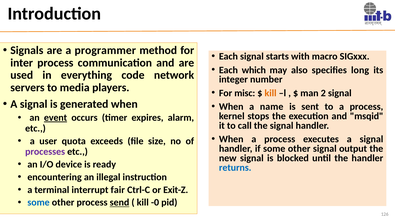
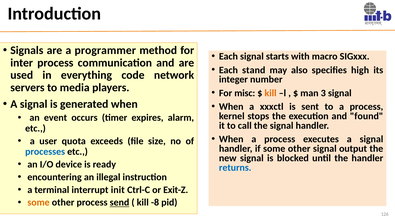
which: which -> stand
long: long -> high
2: 2 -> 3
name: name -> xxxctl
msqid: msqid -> found
event underline: present -> none
processes colour: purple -> blue
fair: fair -> init
some at (39, 203) colour: blue -> orange
-0: -0 -> -8
